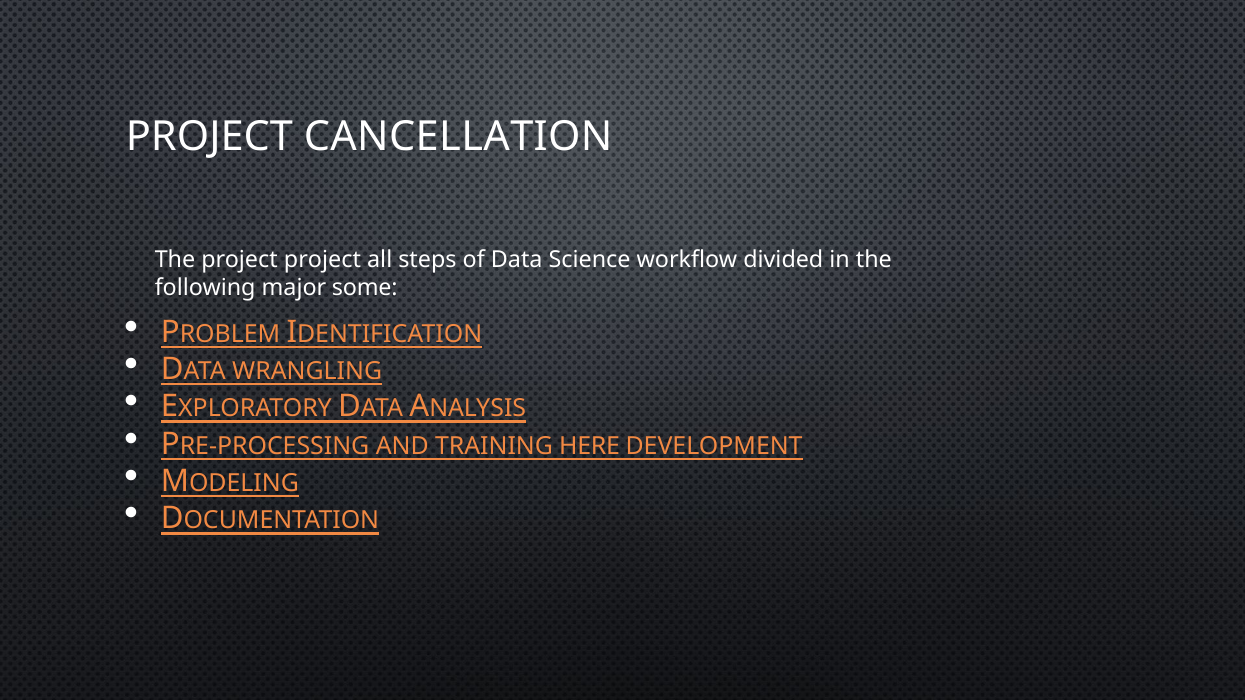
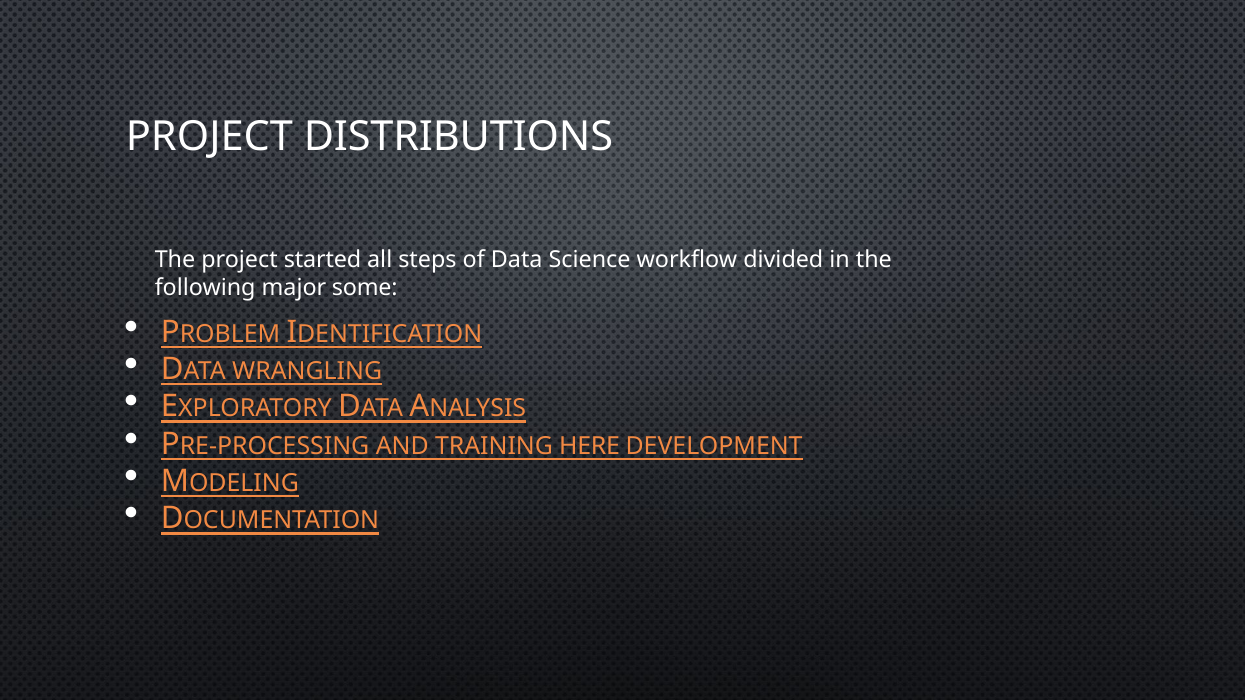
CANCELLATION: CANCELLATION -> DISTRIBUTIONS
project project: project -> started
